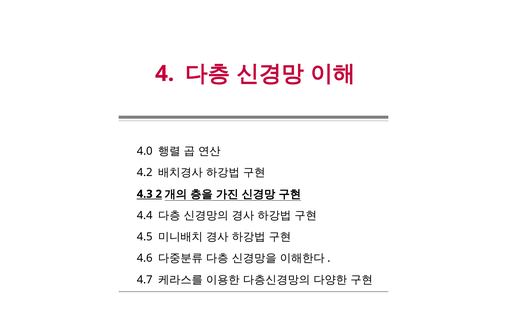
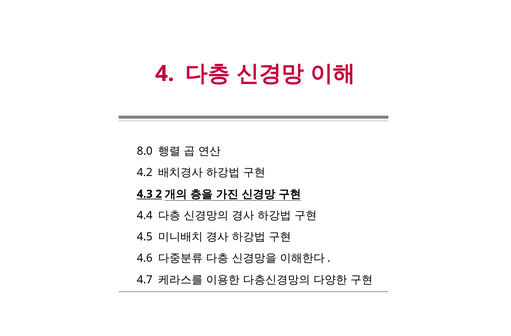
4.0: 4.0 -> 8.0
